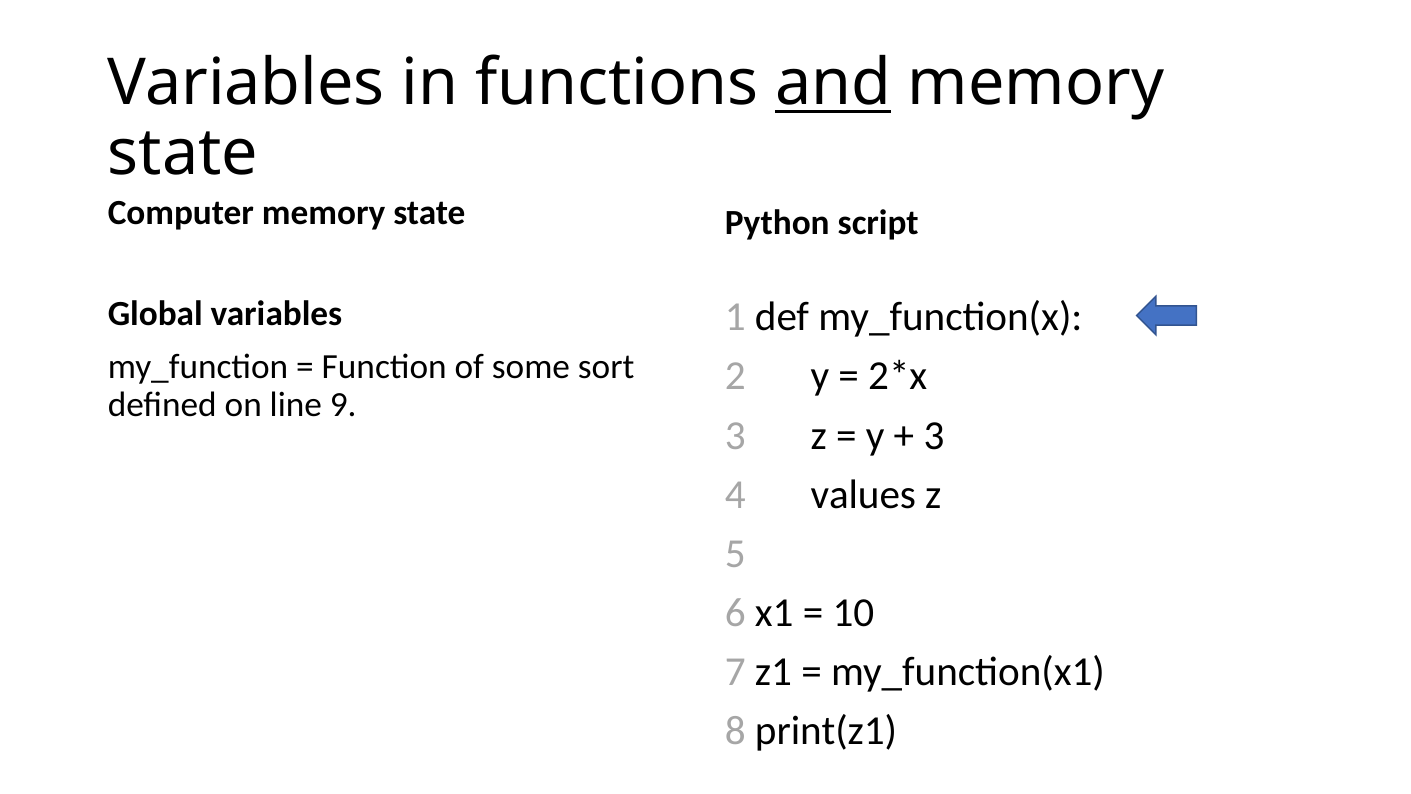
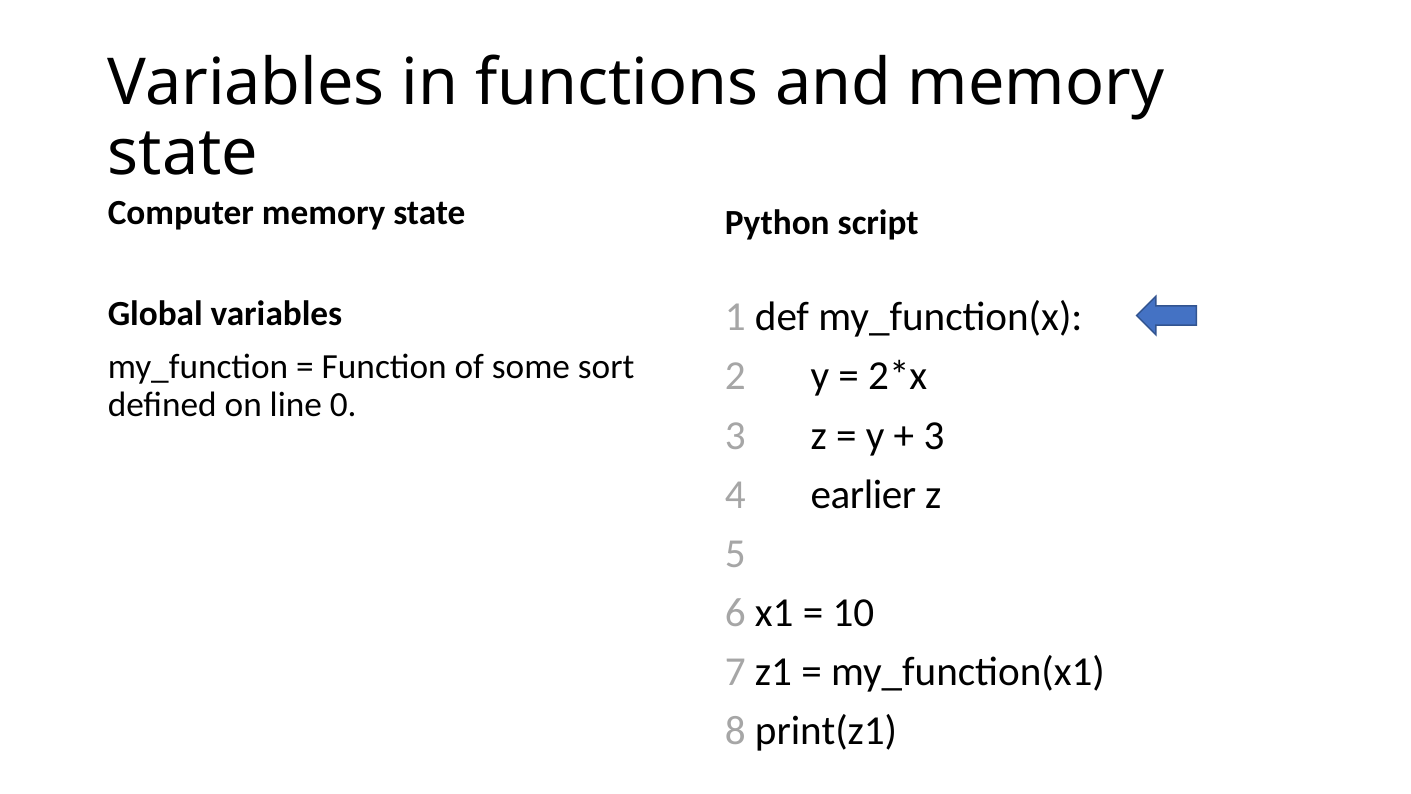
and underline: present -> none
9: 9 -> 0
values: values -> earlier
